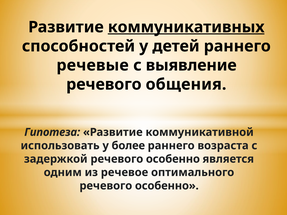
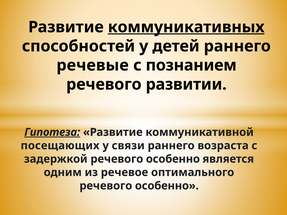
выявление: выявление -> познанием
общения: общения -> развитии
Гипотеза underline: none -> present
использовать: использовать -> посещающих
более: более -> связи
